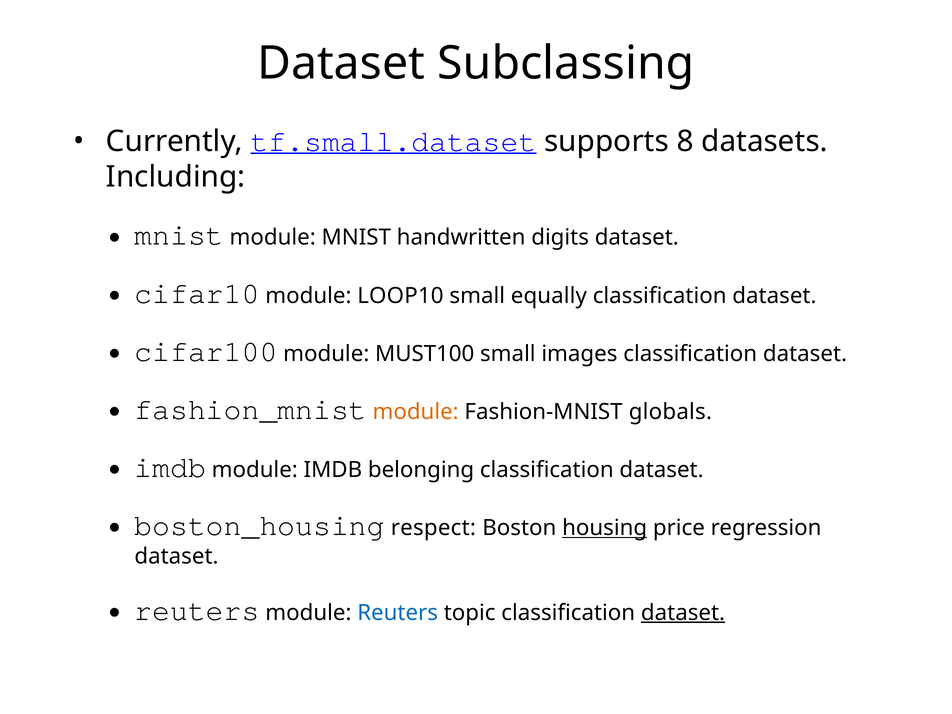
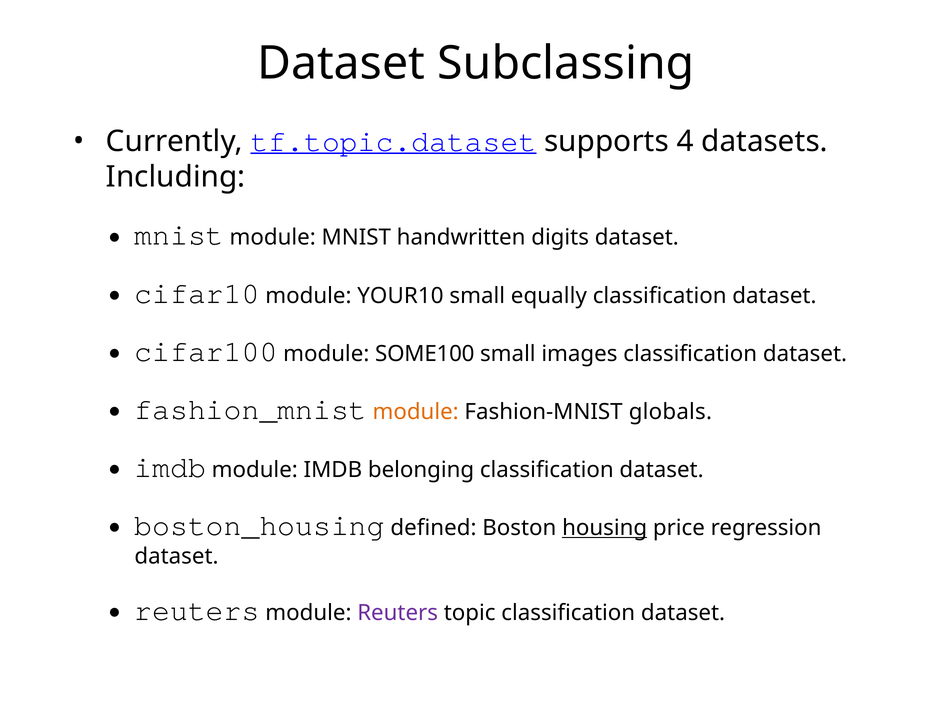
tf.small.dataset: tf.small.dataset -> tf.topic.dataset
8: 8 -> 4
LOOP10: LOOP10 -> YOUR10
MUST100: MUST100 -> SOME100
respect: respect -> defined
Reuters at (398, 613) colour: blue -> purple
dataset at (683, 613) underline: present -> none
